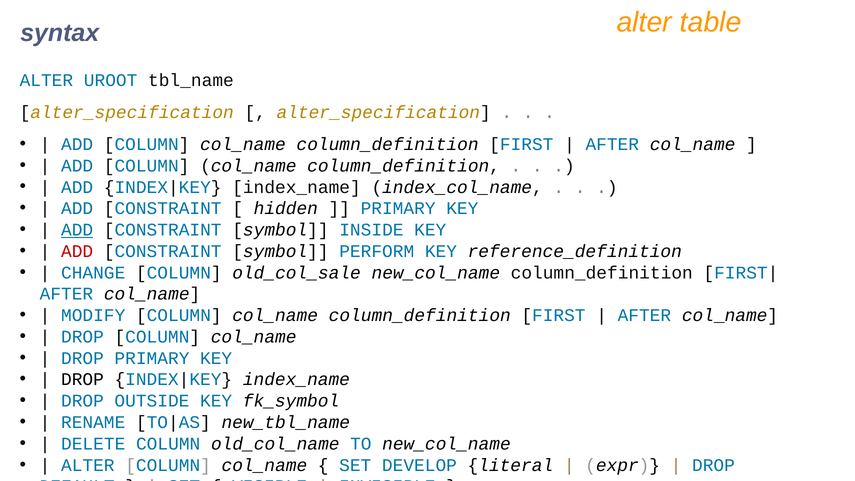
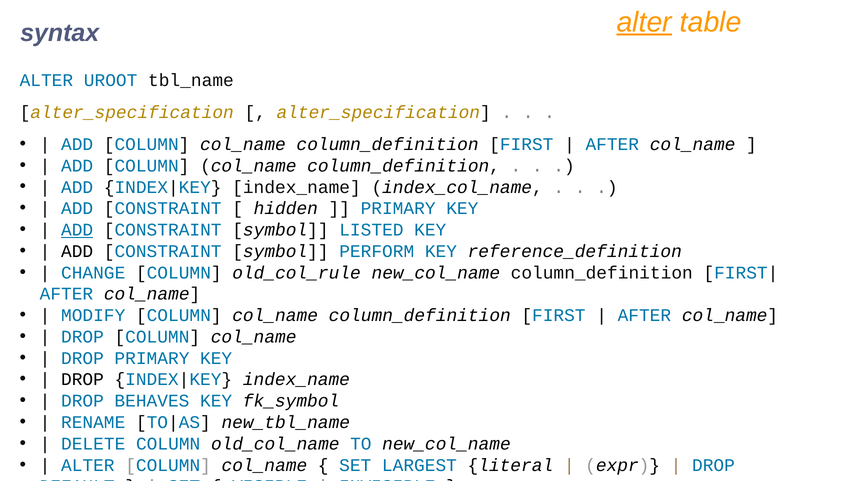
alter at (644, 22) underline: none -> present
INSIDE: INSIDE -> LISTED
ADD at (77, 251) colour: red -> black
old_col_sale: old_col_sale -> old_col_rule
OUTSIDE: OUTSIDE -> BEHAVES
DEVELOP: DEVELOP -> LARGEST
